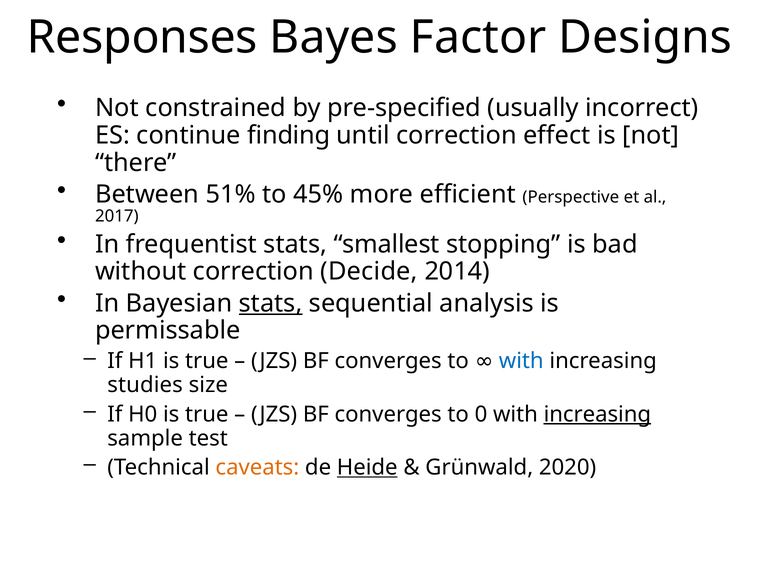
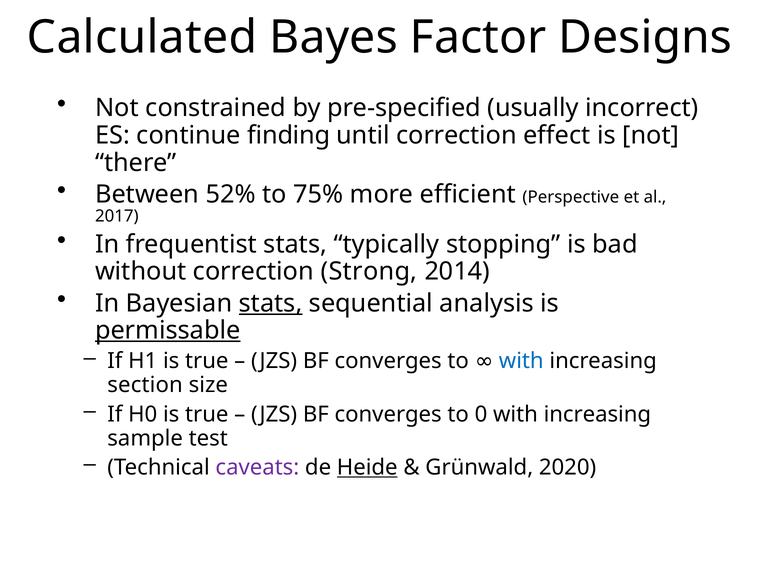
Responses: Responses -> Calculated
51%: 51% -> 52%
45%: 45% -> 75%
smallest: smallest -> typically
Decide: Decide -> Strong
permissable underline: none -> present
studies: studies -> section
increasing at (597, 414) underline: present -> none
caveats colour: orange -> purple
